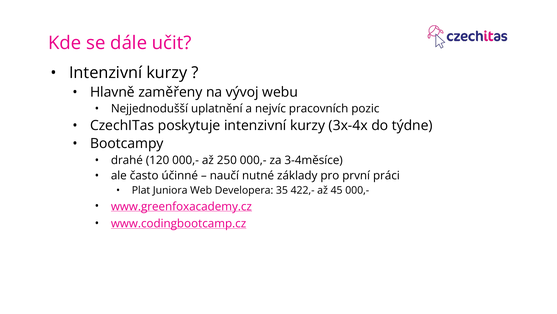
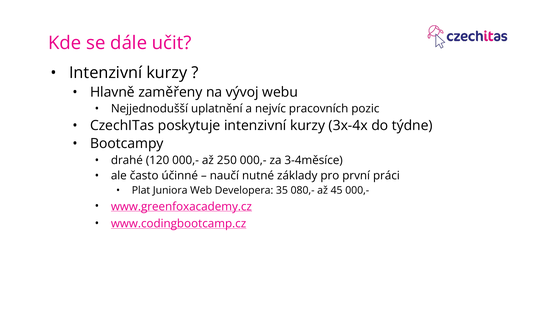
422,-: 422,- -> 080,-
